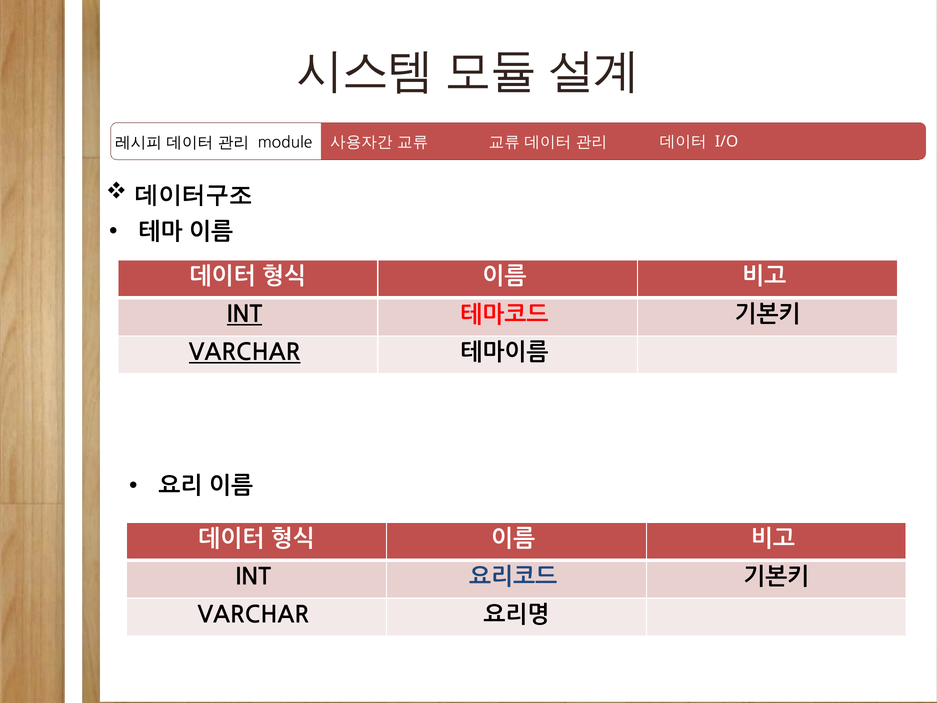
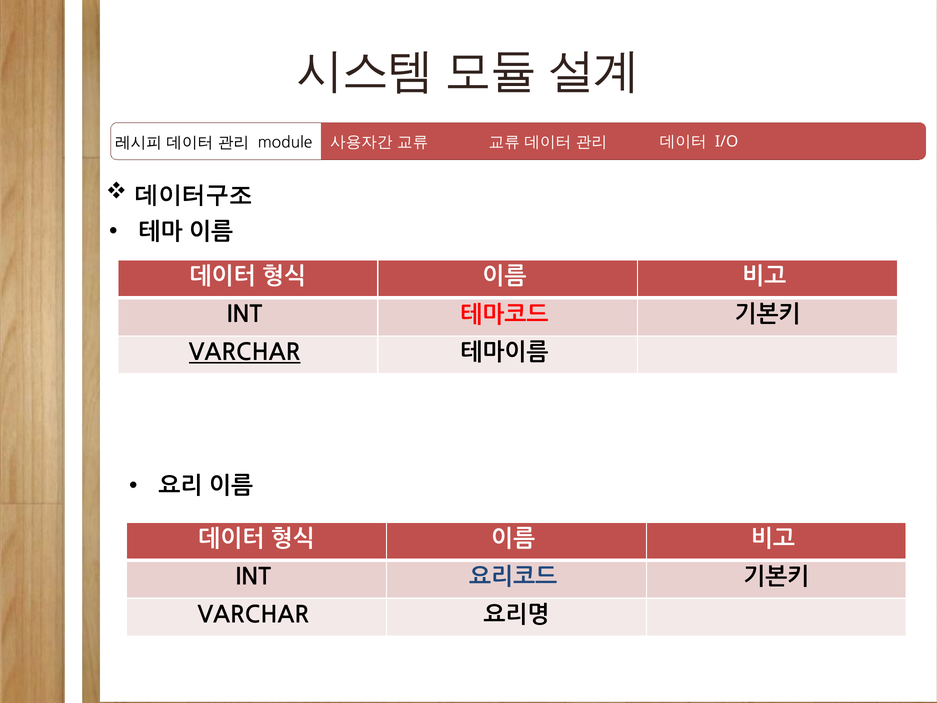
INT at (245, 314) underline: present -> none
